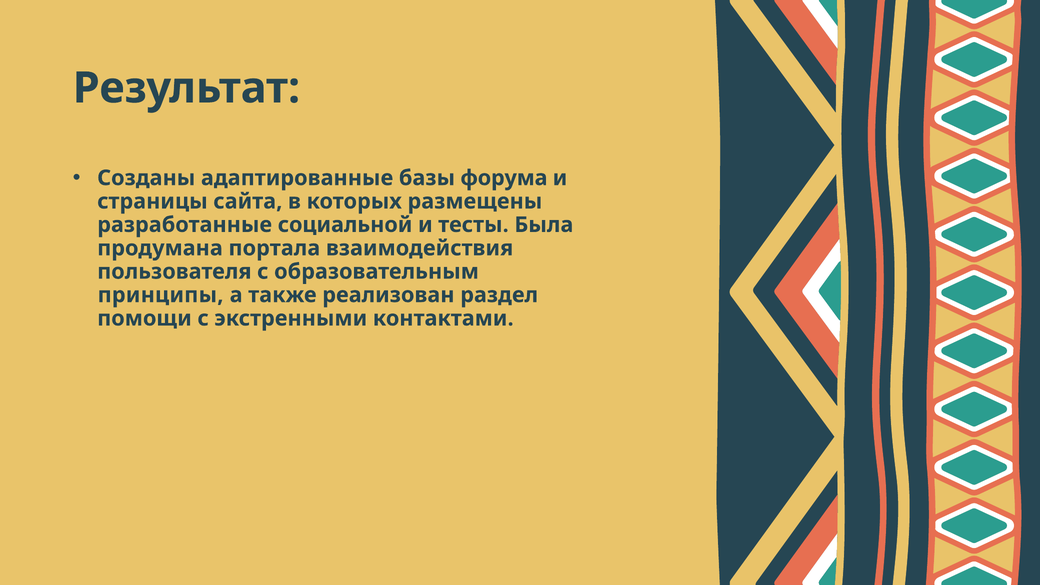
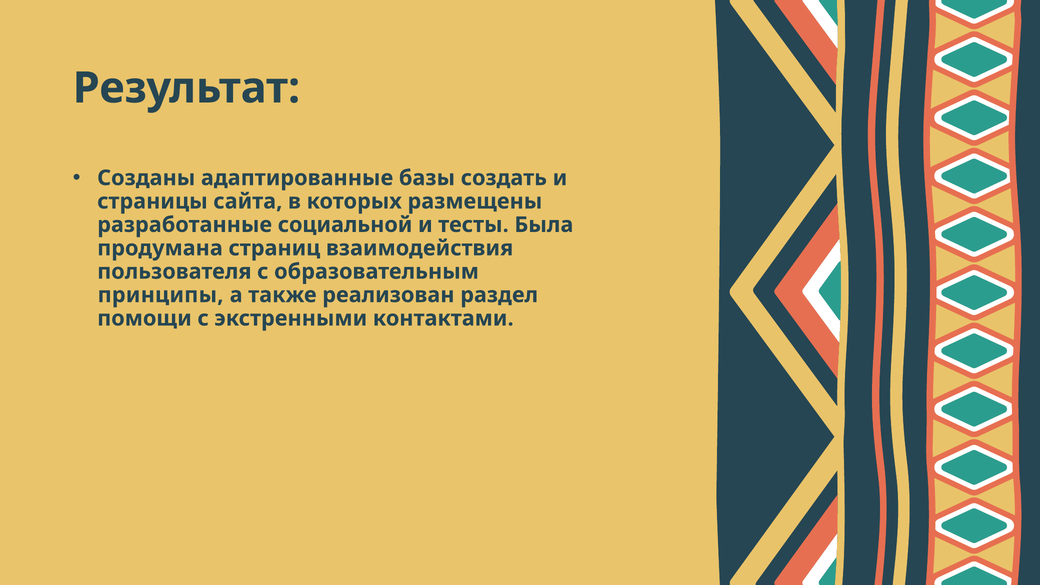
форума: форума -> создать
портала: портала -> страниц
